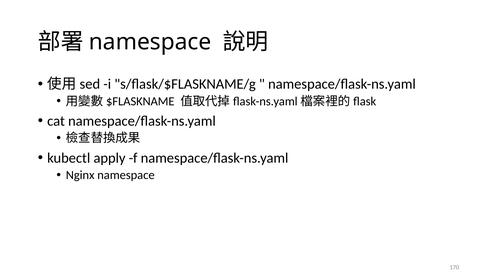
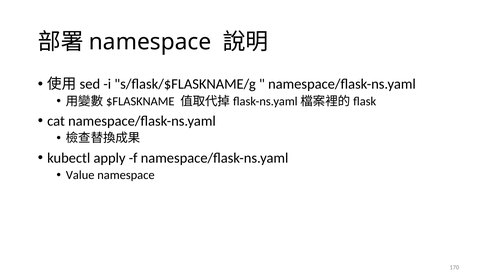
Nginx: Nginx -> Value
